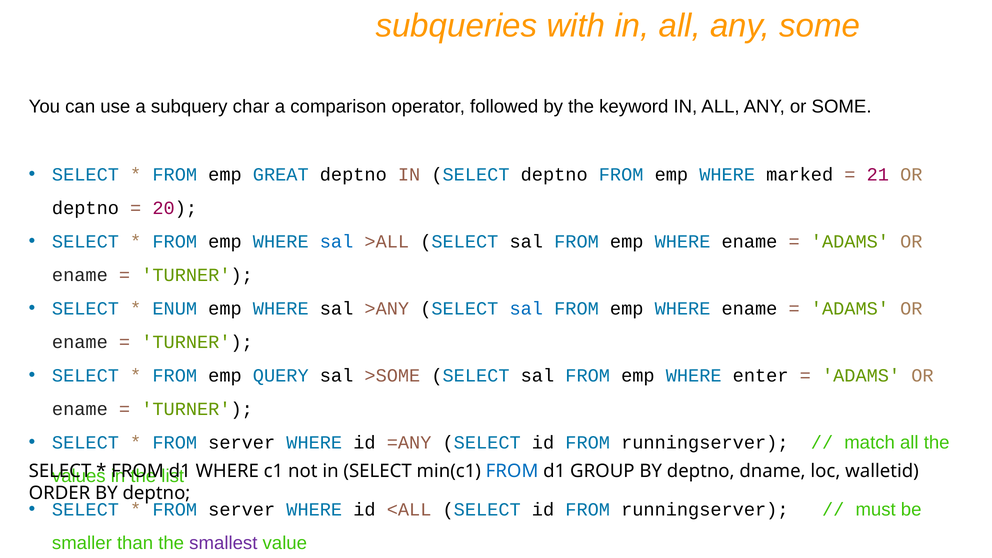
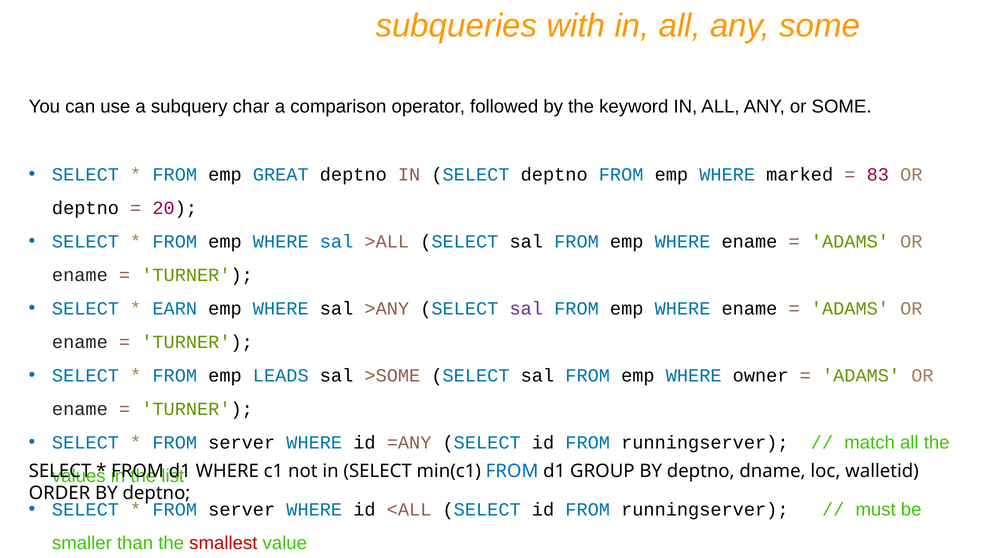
21: 21 -> 83
ENUM: ENUM -> EARN
sal at (526, 309) colour: blue -> purple
QUERY: QUERY -> LEADS
enter: enter -> owner
smallest colour: purple -> red
